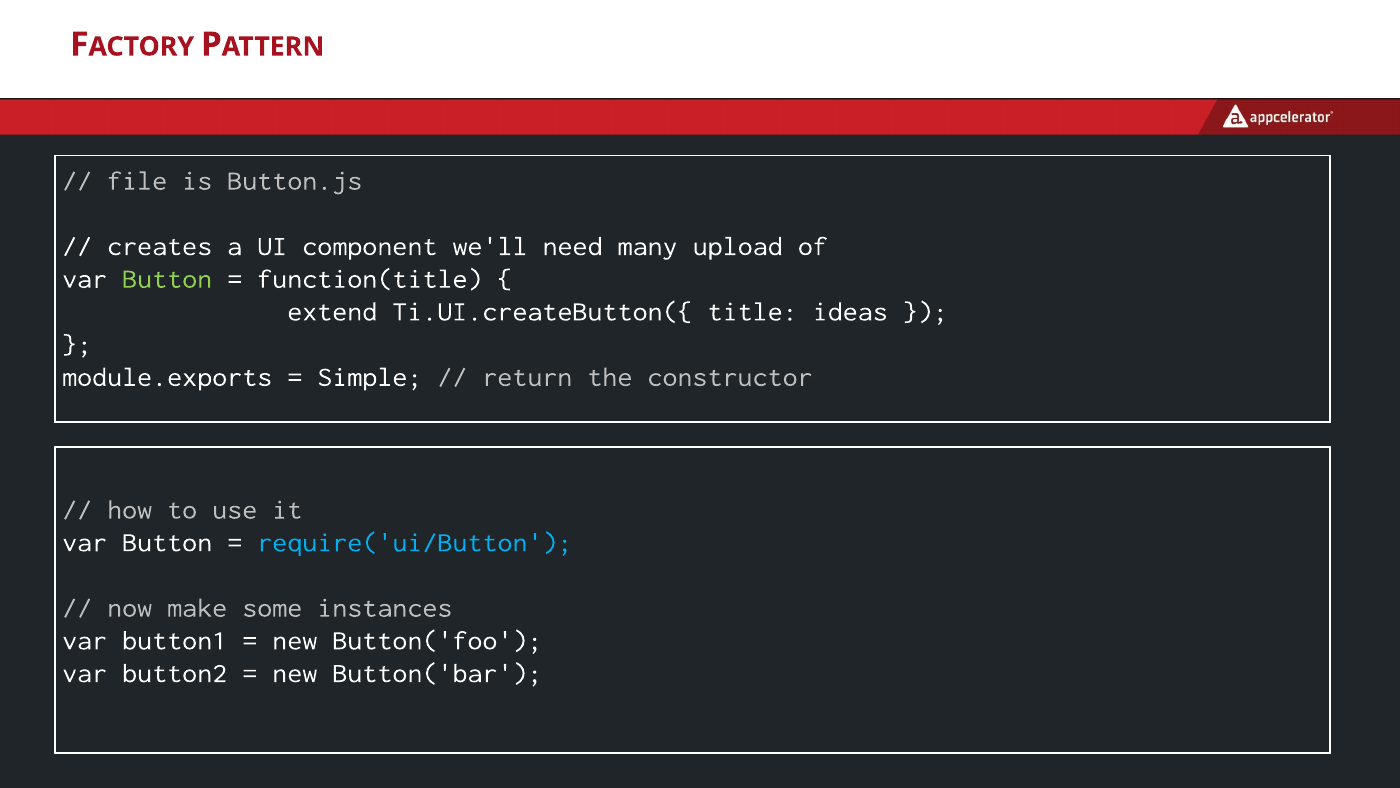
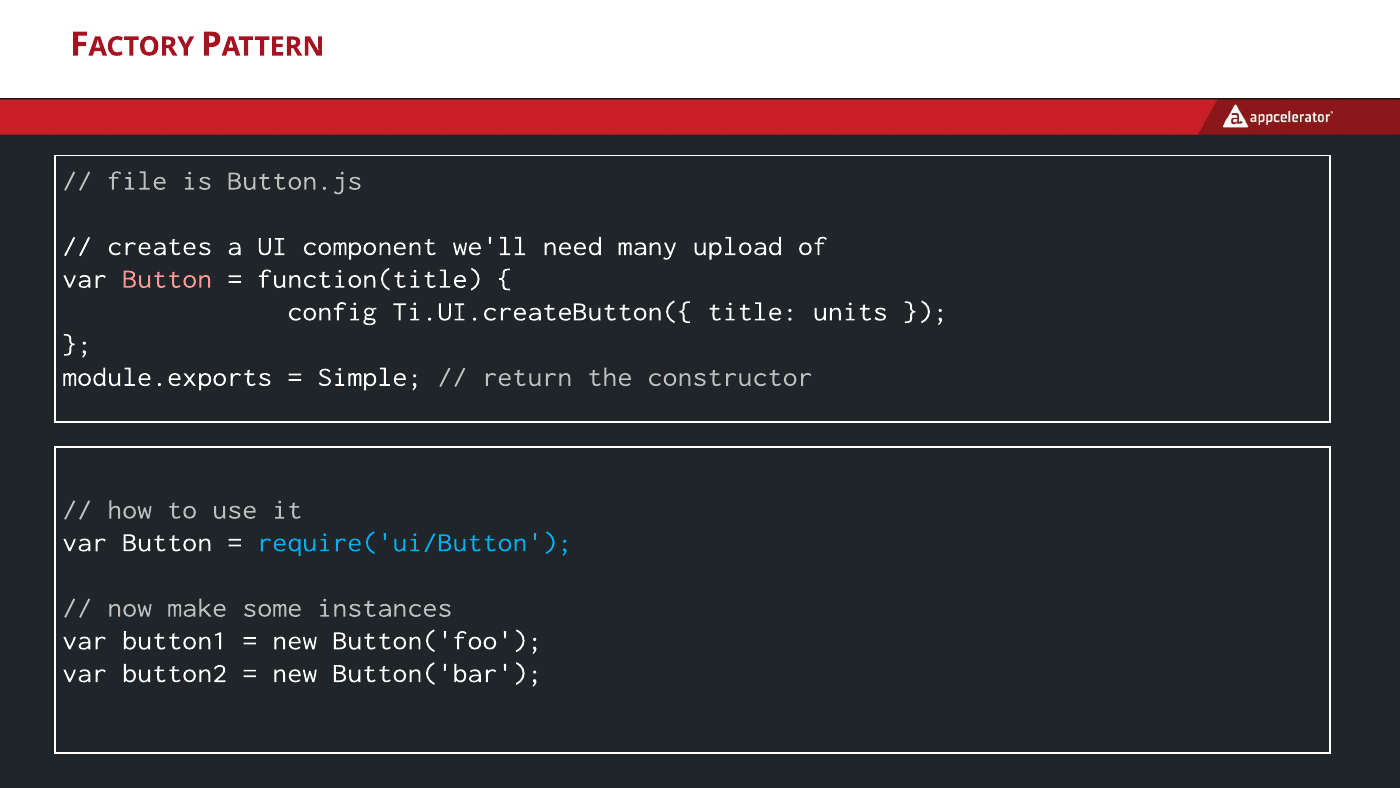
Button at (167, 279) colour: light green -> pink
extend: extend -> config
ideas: ideas -> units
